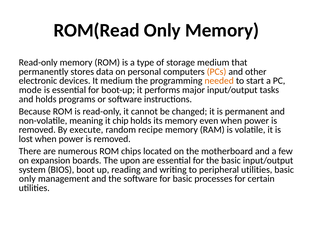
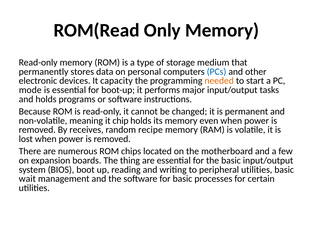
PCs colour: orange -> blue
It medium: medium -> capacity
execute: execute -> receives
upon: upon -> thing
only at (27, 179): only -> wait
